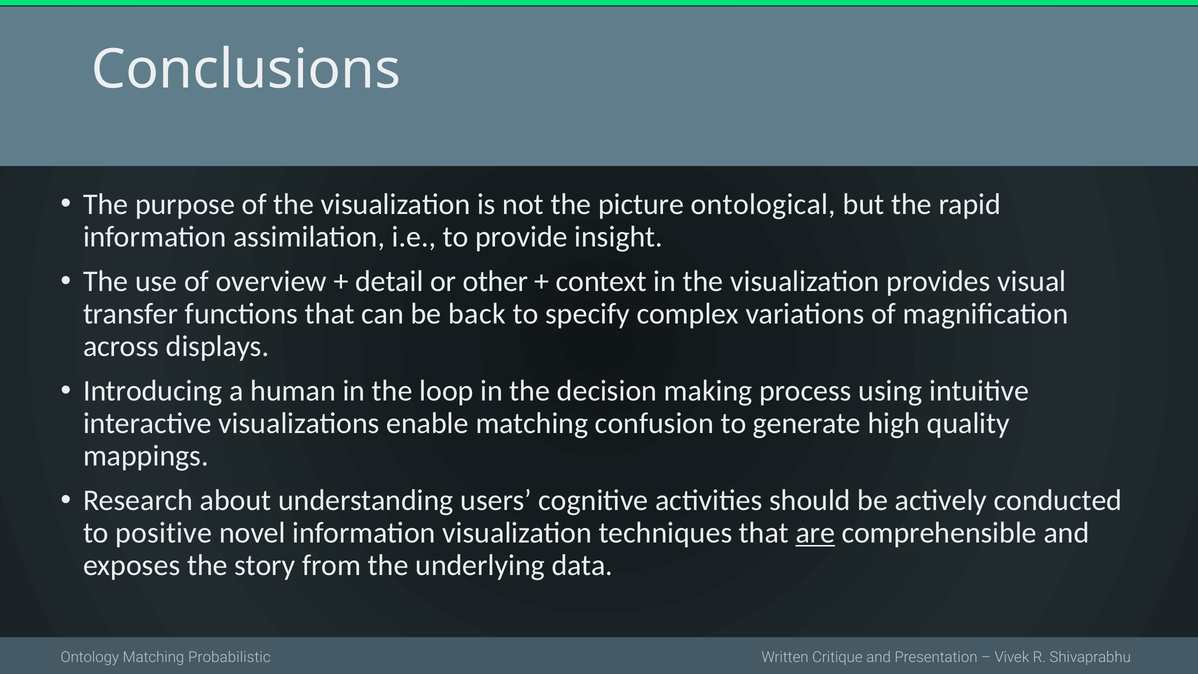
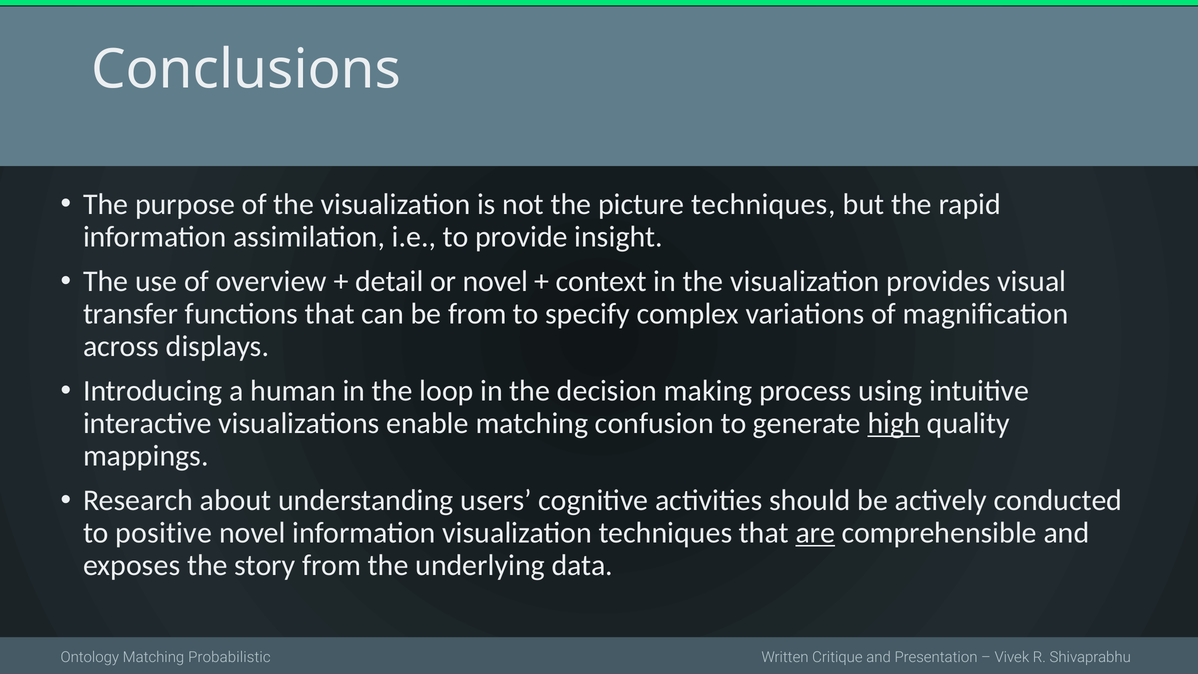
picture ontological: ontological -> techniques
or other: other -> novel
be back: back -> from
high underline: none -> present
